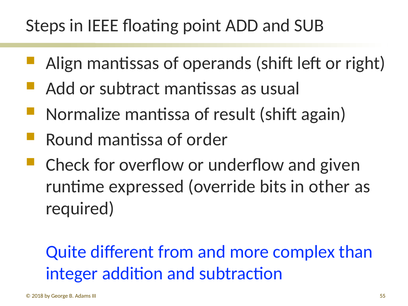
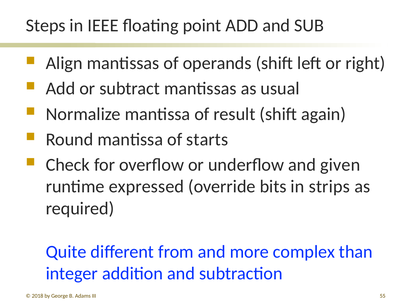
order: order -> starts
other: other -> strips
